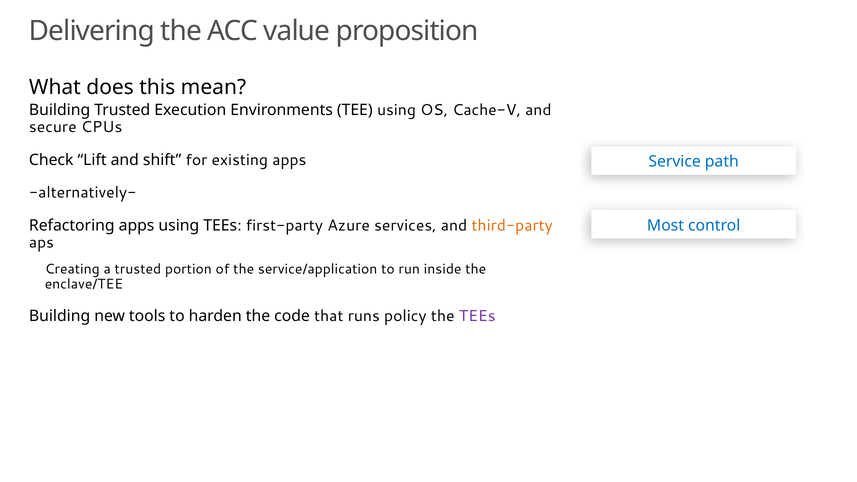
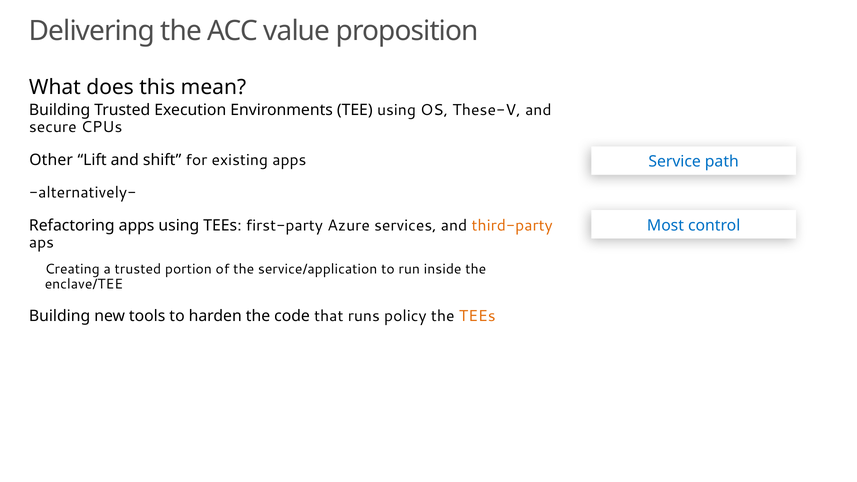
Cache-V: Cache-V -> These-V
Check: Check -> Other
TEEs at (477, 316) colour: purple -> orange
